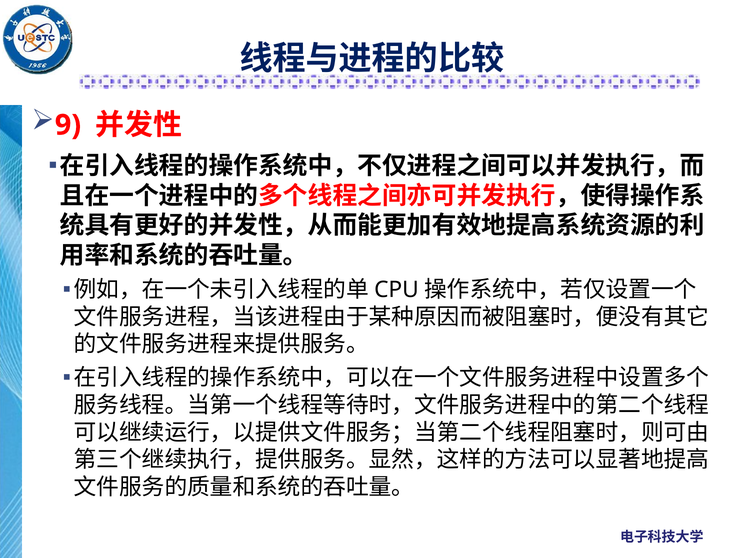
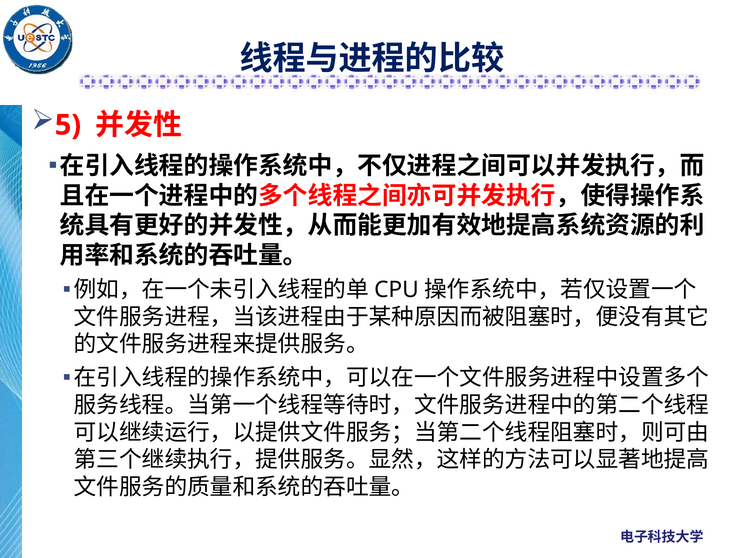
9: 9 -> 5
